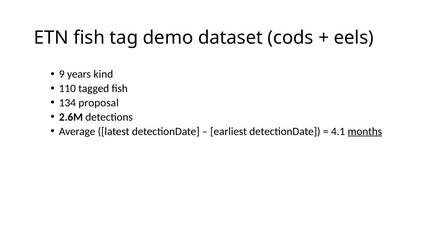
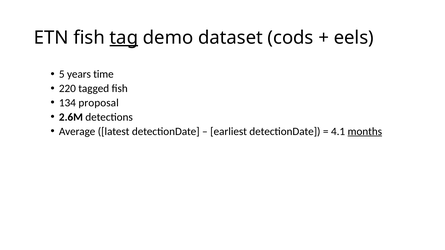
tag underline: none -> present
9: 9 -> 5
kind: kind -> time
110: 110 -> 220
